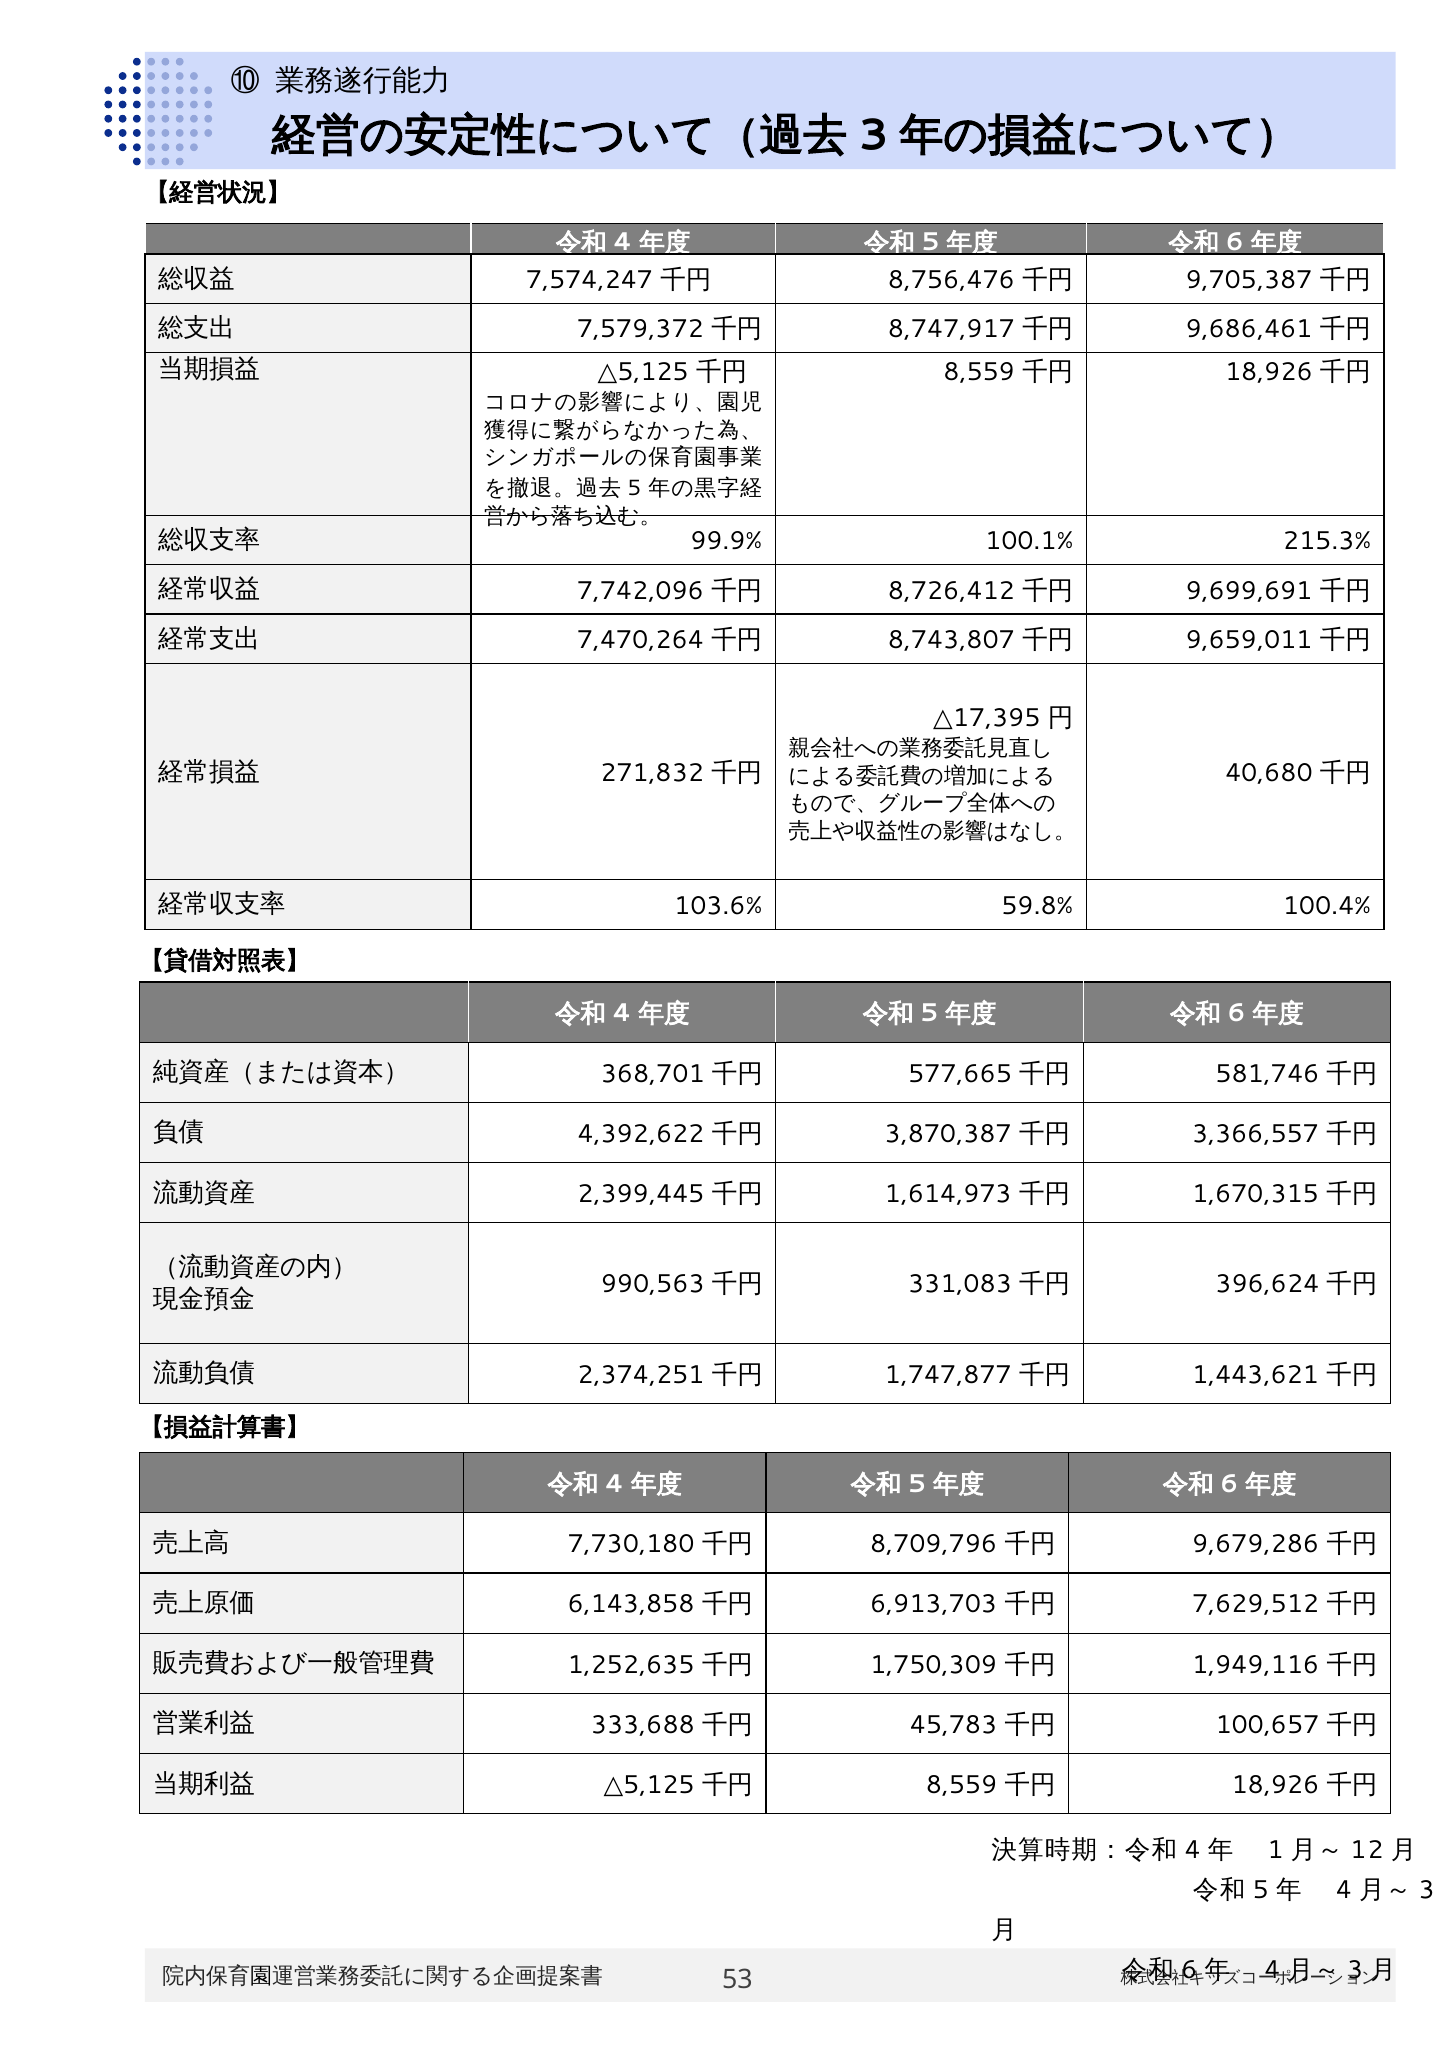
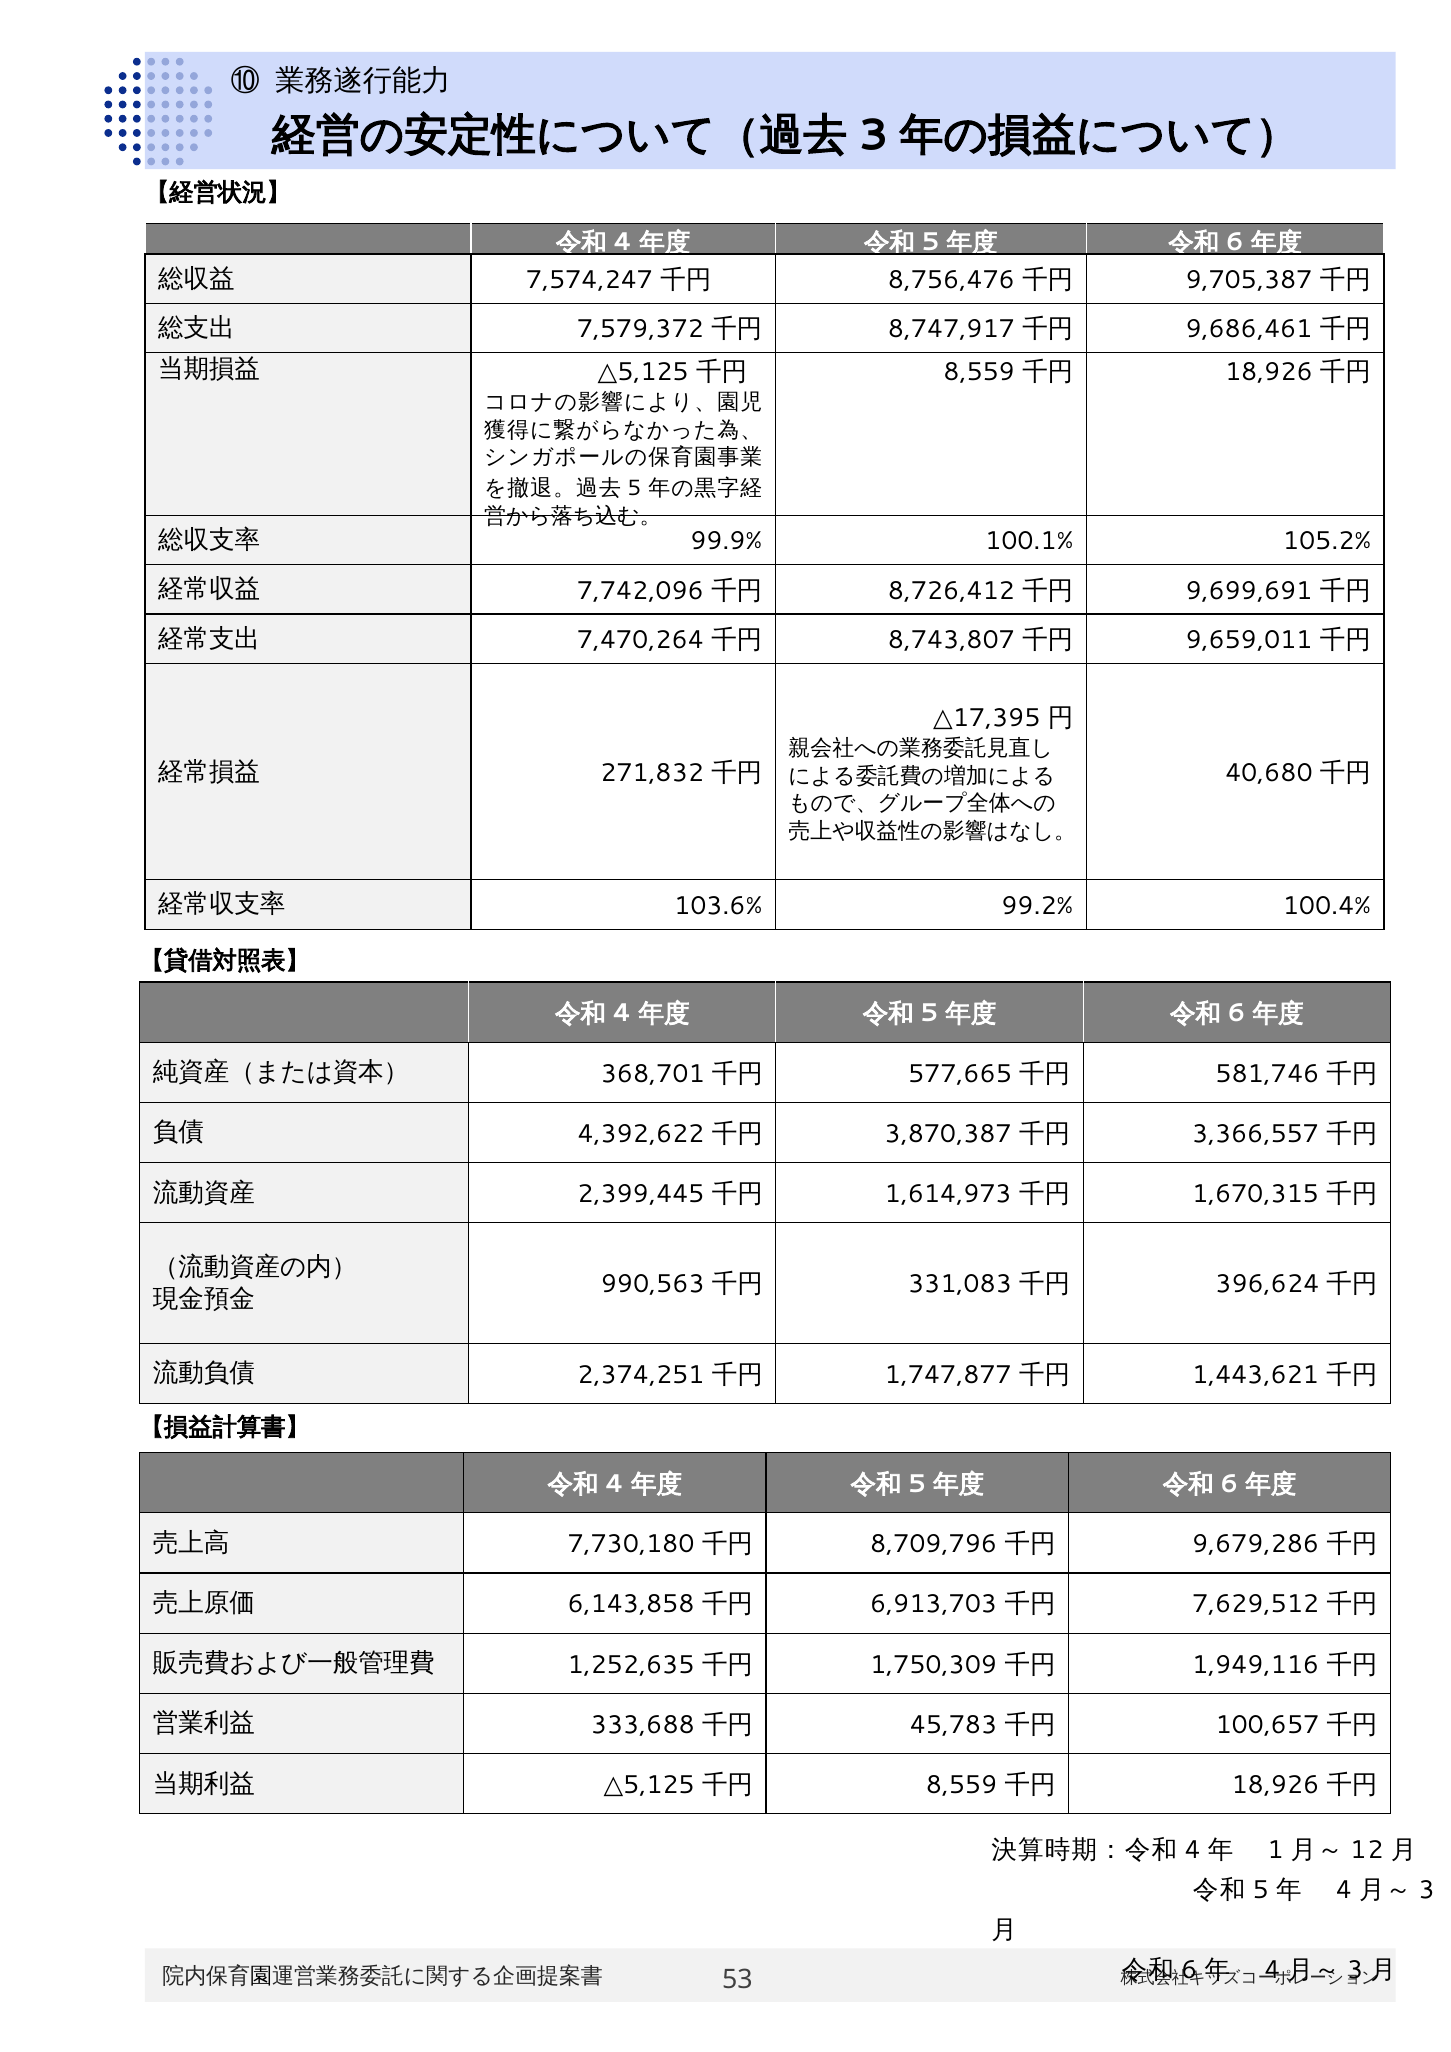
215.3%: 215.3% -> 105.2%
59.8%: 59.8% -> 99.2%
